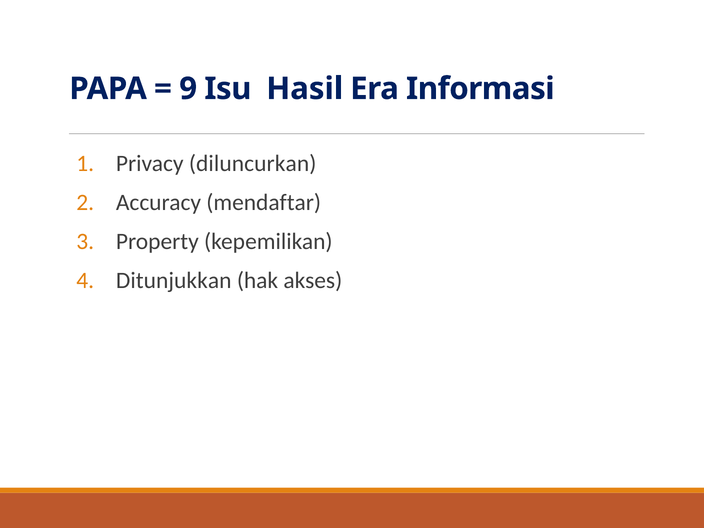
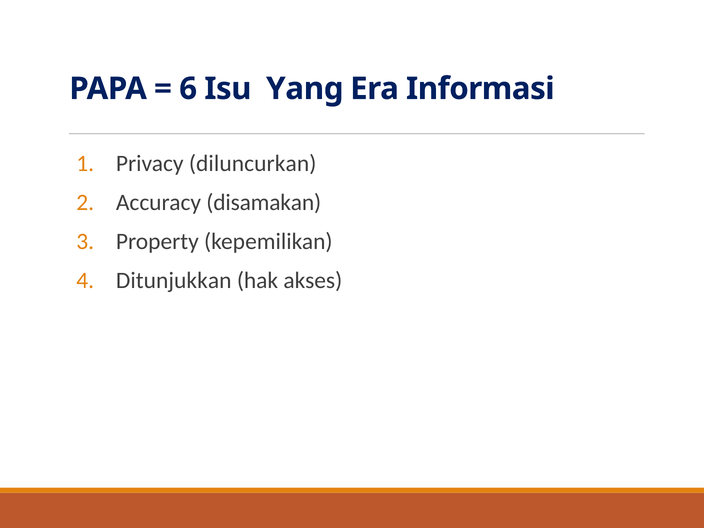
9: 9 -> 6
Hasil: Hasil -> Yang
mendaftar: mendaftar -> disamakan
